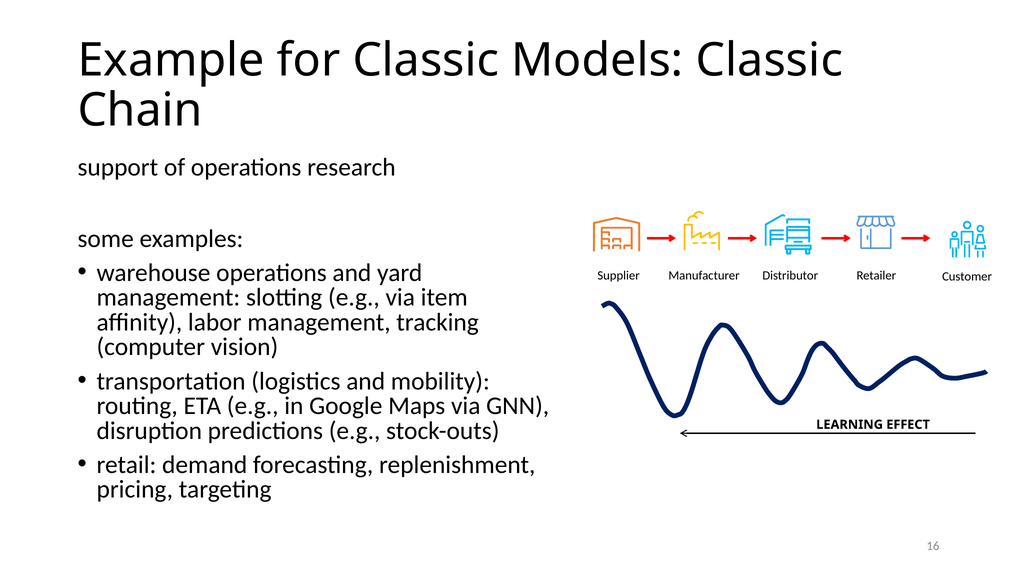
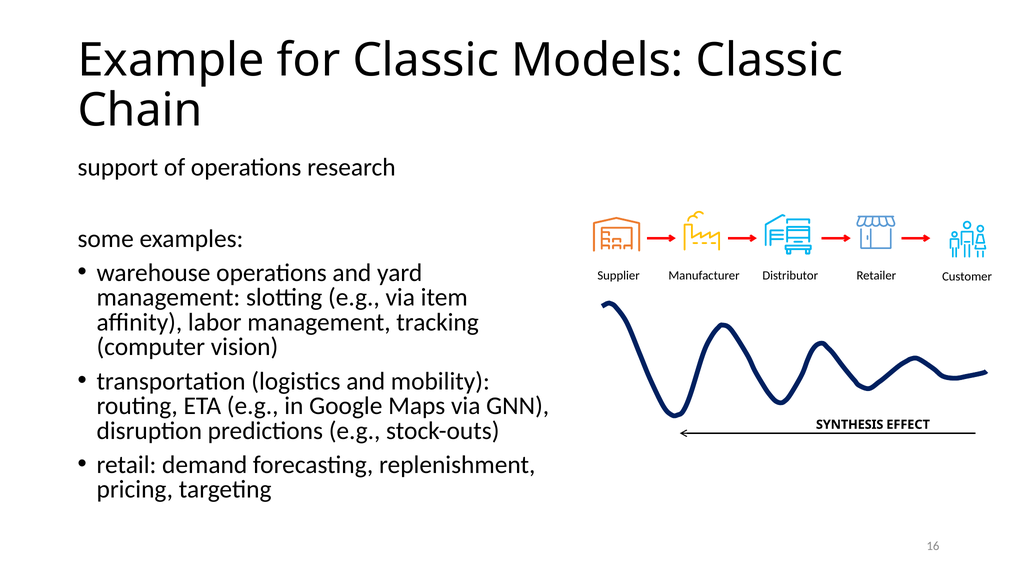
LEARNING: LEARNING -> SYNTHESIS
